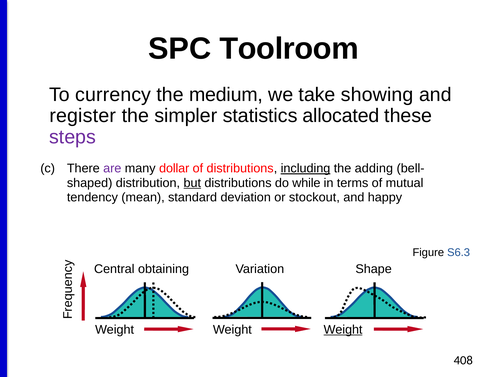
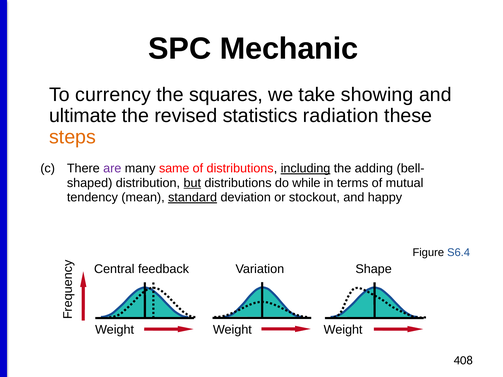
Toolroom: Toolroom -> Mechanic
medium: medium -> squares
register: register -> ultimate
simpler: simpler -> revised
allocated: allocated -> radiation
steps colour: purple -> orange
dollar: dollar -> same
standard underline: none -> present
S6.3: S6.3 -> S6.4
obtaining: obtaining -> feedback
Weight at (343, 330) underline: present -> none
